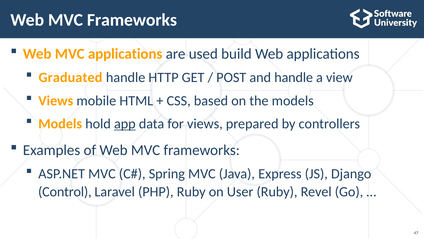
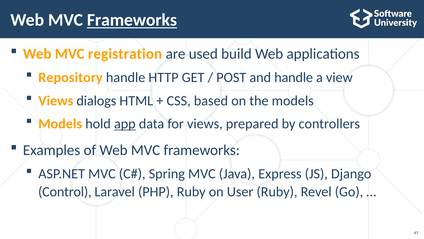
Frameworks at (132, 20) underline: none -> present
MVC applications: applications -> registration
Graduated: Graduated -> Repository
mobile: mobile -> dialogs
